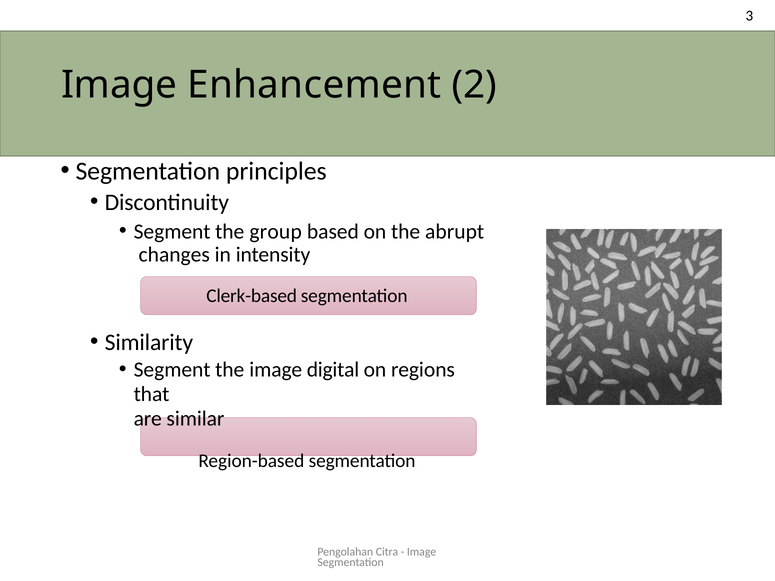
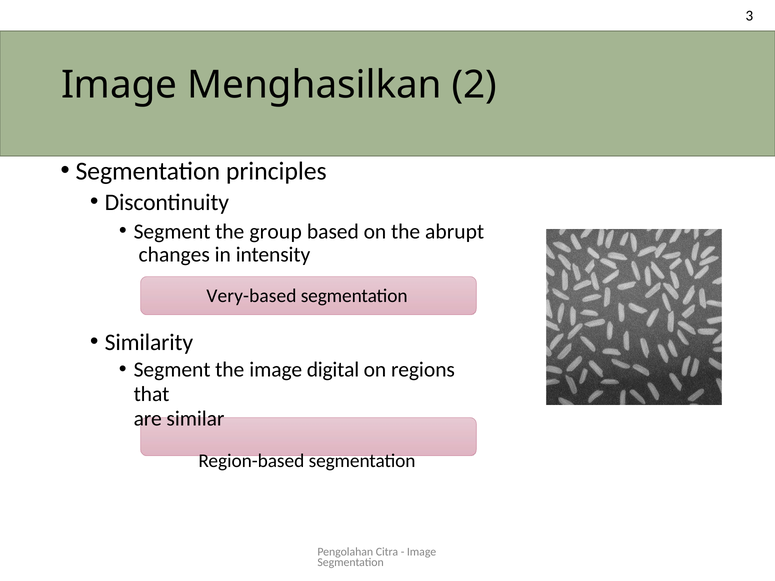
Enhancement: Enhancement -> Menghasilkan
Clerk-based: Clerk-based -> Very-based
